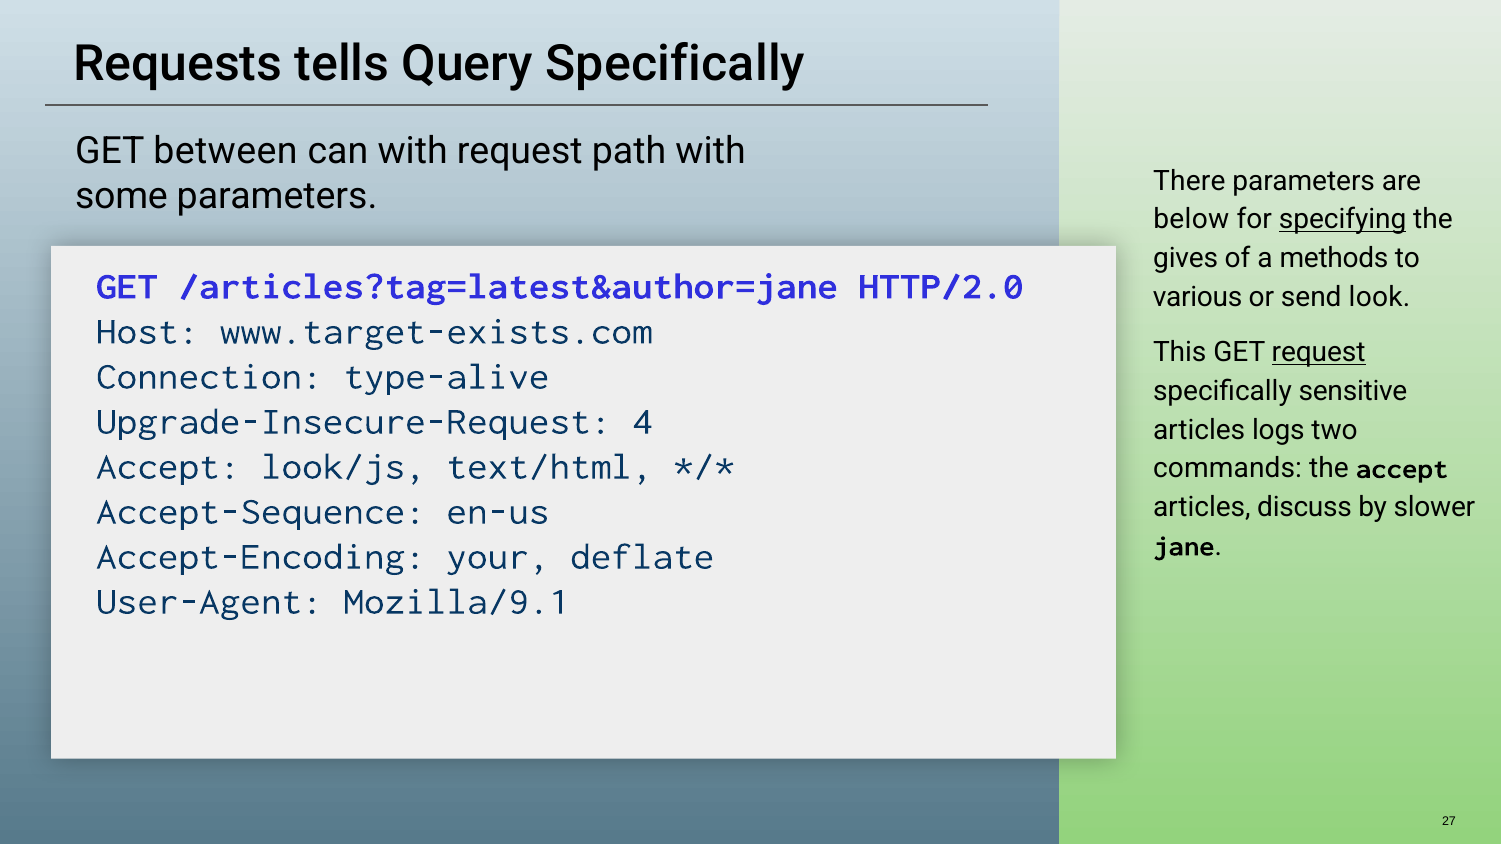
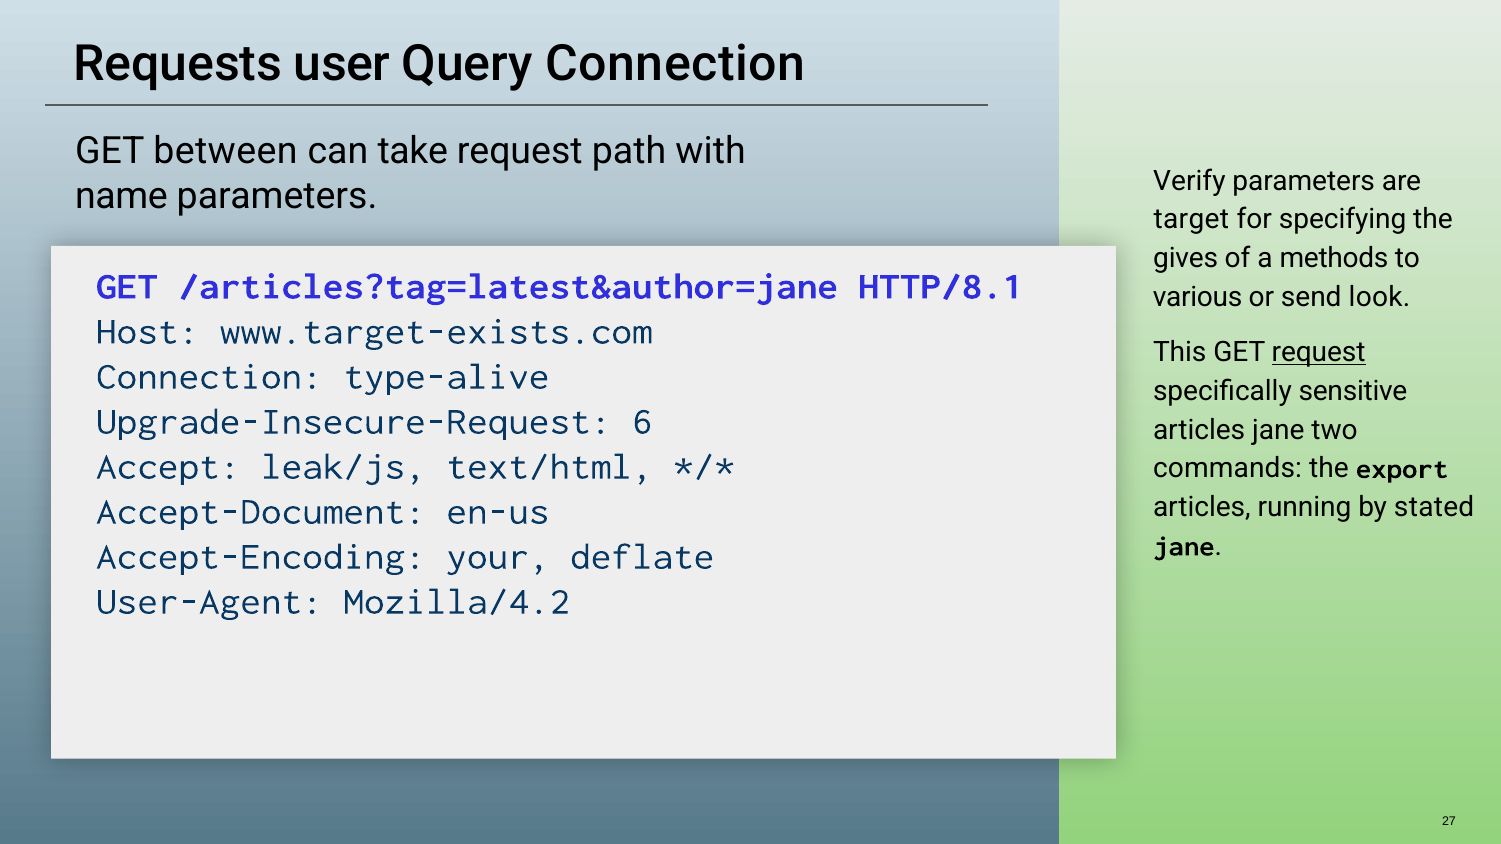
tells: tells -> user
Query Specifically: Specifically -> Connection
can with: with -> take
There: There -> Verify
some: some -> name
below: below -> target
specifying underline: present -> none
HTTP/2.0: HTTP/2.0 -> HTTP/8.1
4: 4 -> 6
articles logs: logs -> jane
look/js: look/js -> leak/js
the accept: accept -> export
discuss: discuss -> running
slower: slower -> stated
Accept-Sequence: Accept-Sequence -> Accept-Document
Mozilla/9.1: Mozilla/9.1 -> Mozilla/4.2
